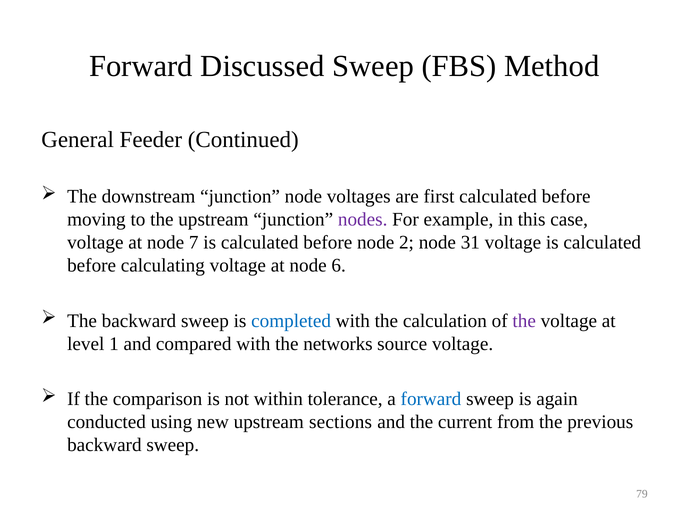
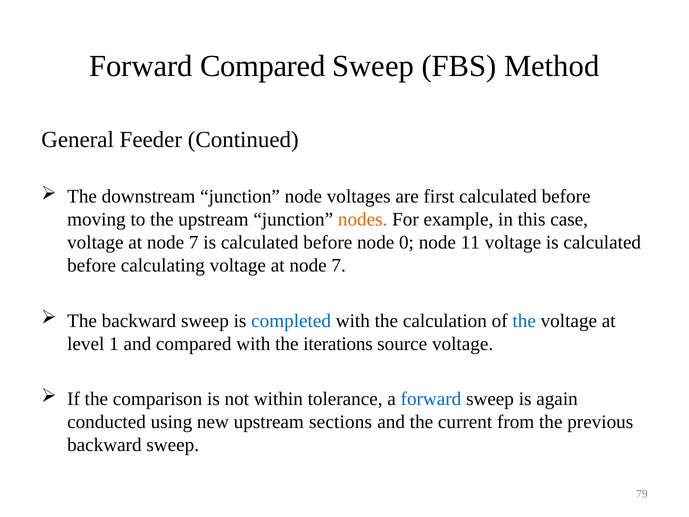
Forward Discussed: Discussed -> Compared
nodes colour: purple -> orange
2: 2 -> 0
31: 31 -> 11
6 at (339, 265): 6 -> 7
the at (524, 321) colour: purple -> blue
networks: networks -> iterations
